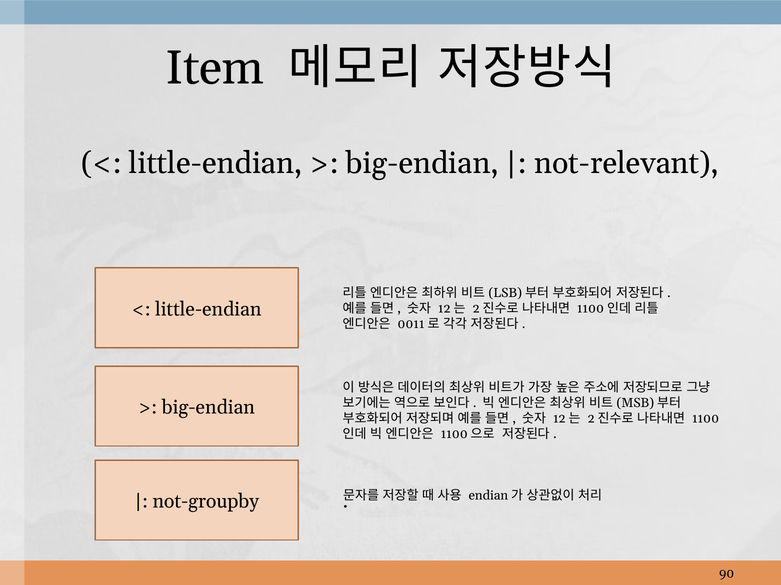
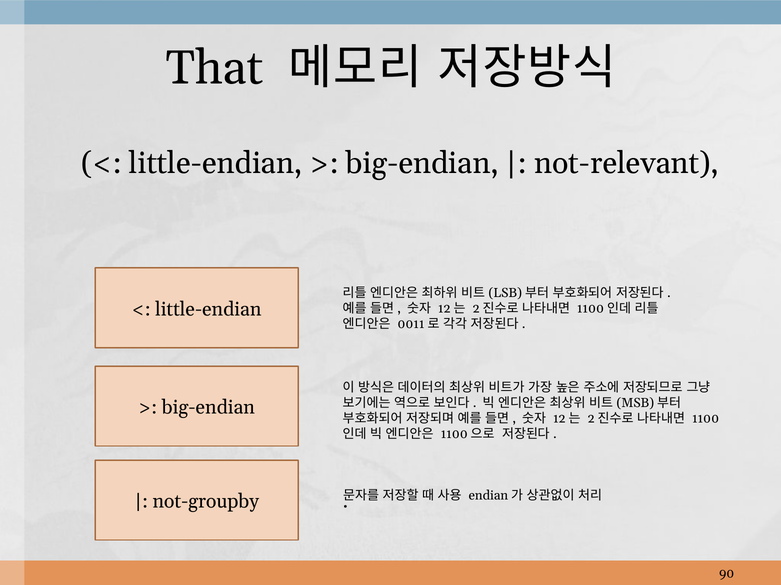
Item: Item -> That
